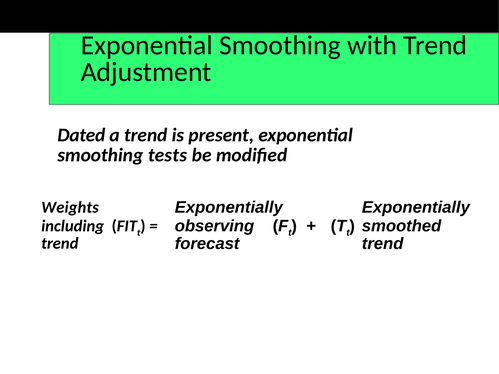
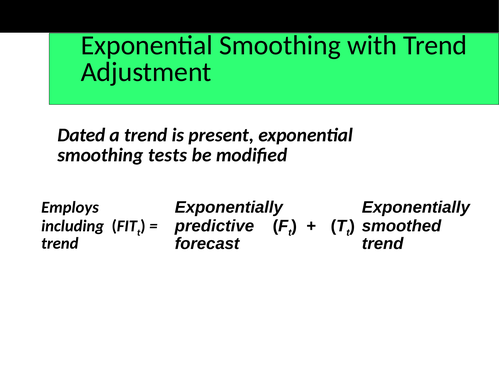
Weights: Weights -> Employs
observing: observing -> predictive
